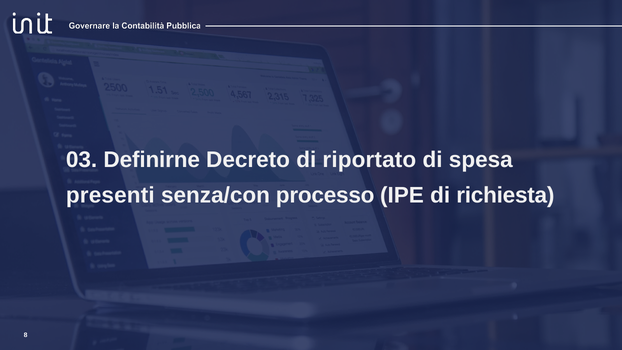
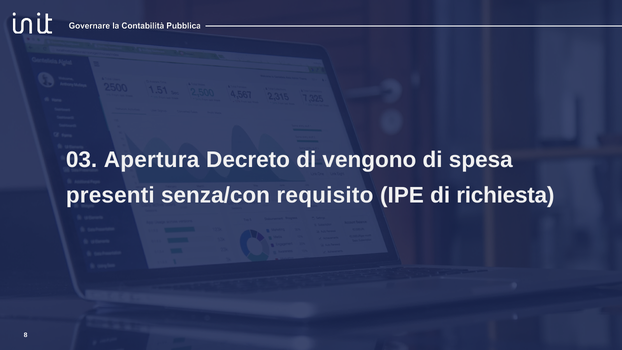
Definirne: Definirne -> Apertura
riportato: riportato -> vengono
processo: processo -> requisito
